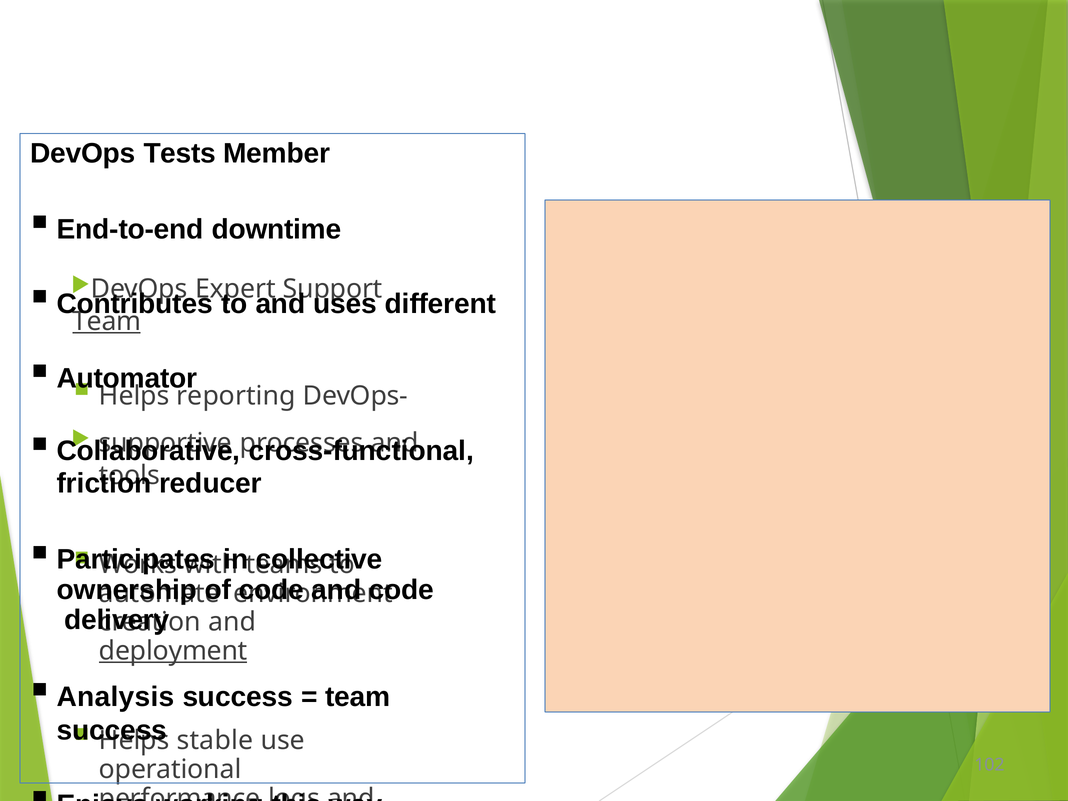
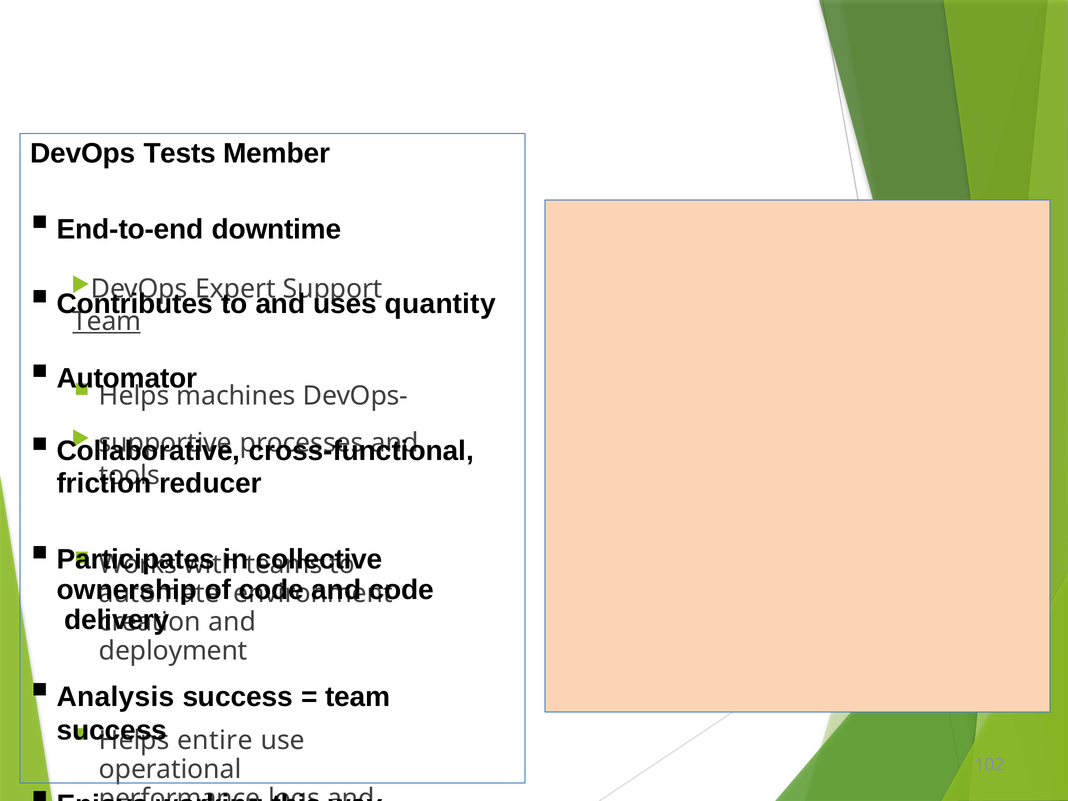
different: different -> quantity
reporting: reporting -> machines
deployment underline: present -> none
stable: stable -> entire
